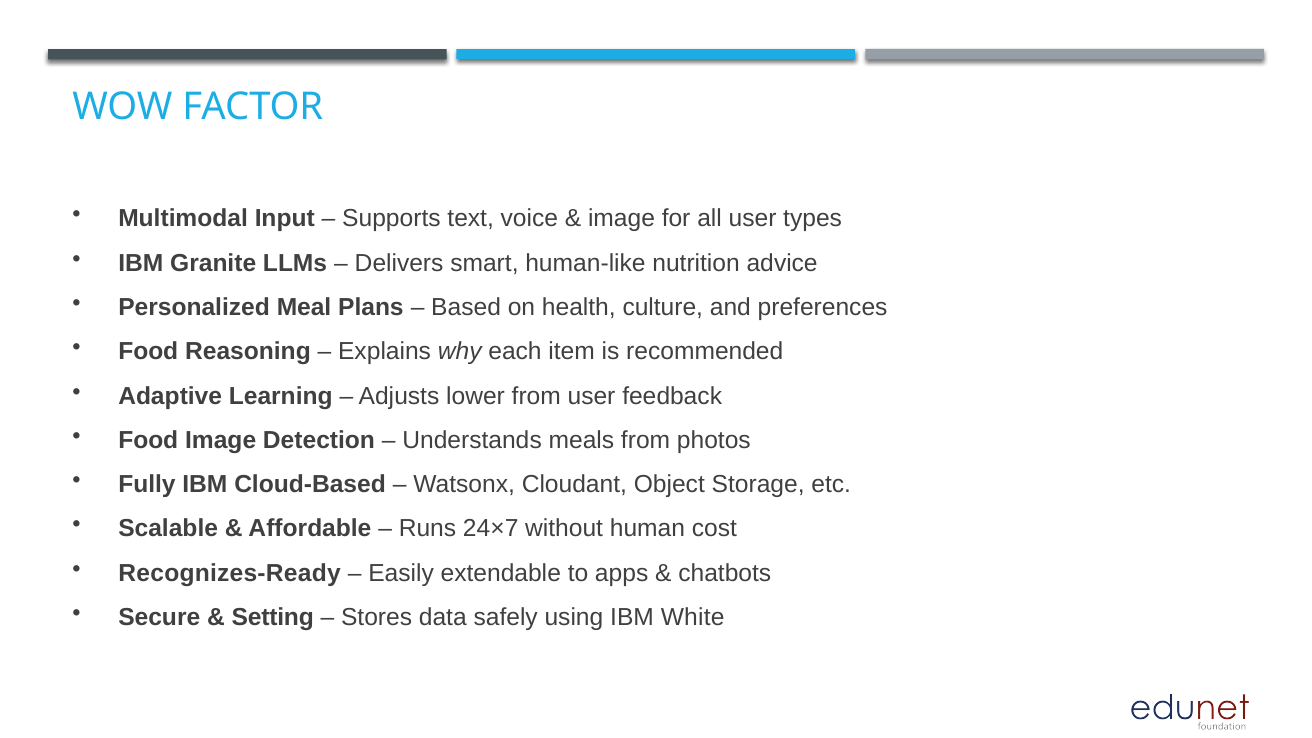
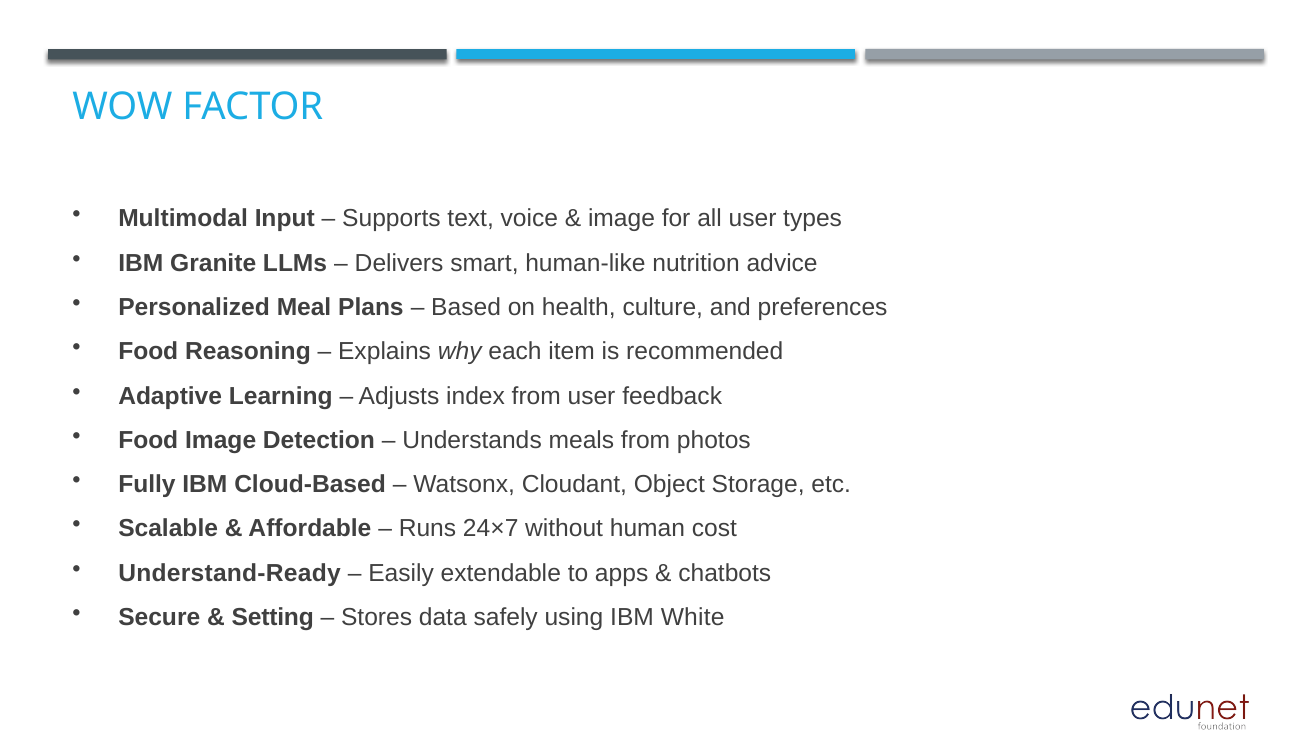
lower: lower -> index
Recognizes-Ready: Recognizes-Ready -> Understand-Ready
